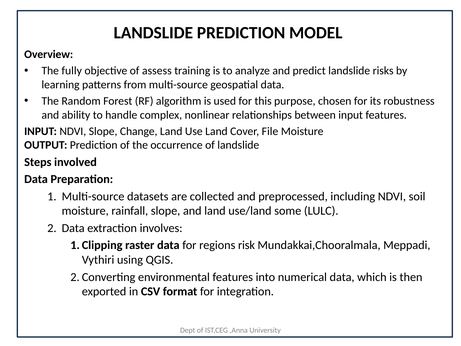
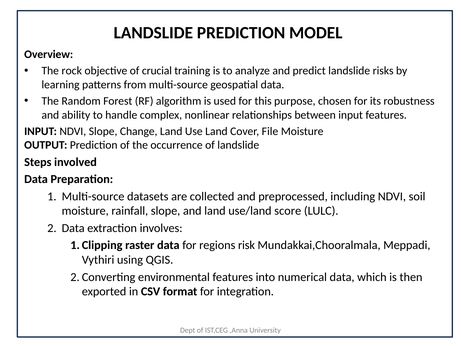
fully: fully -> rock
assess: assess -> crucial
some: some -> score
